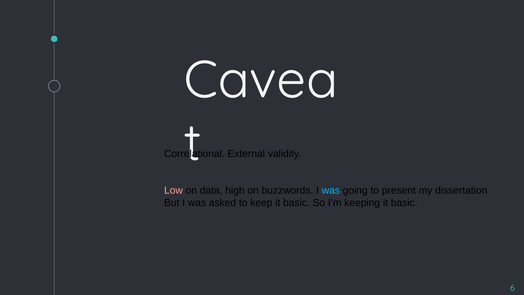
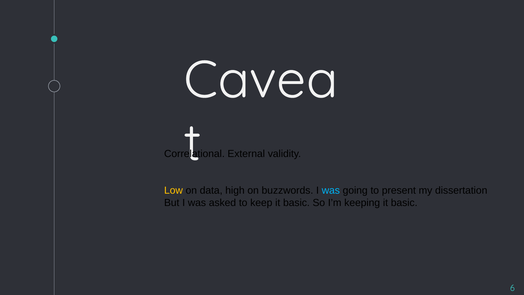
Low colour: pink -> yellow
